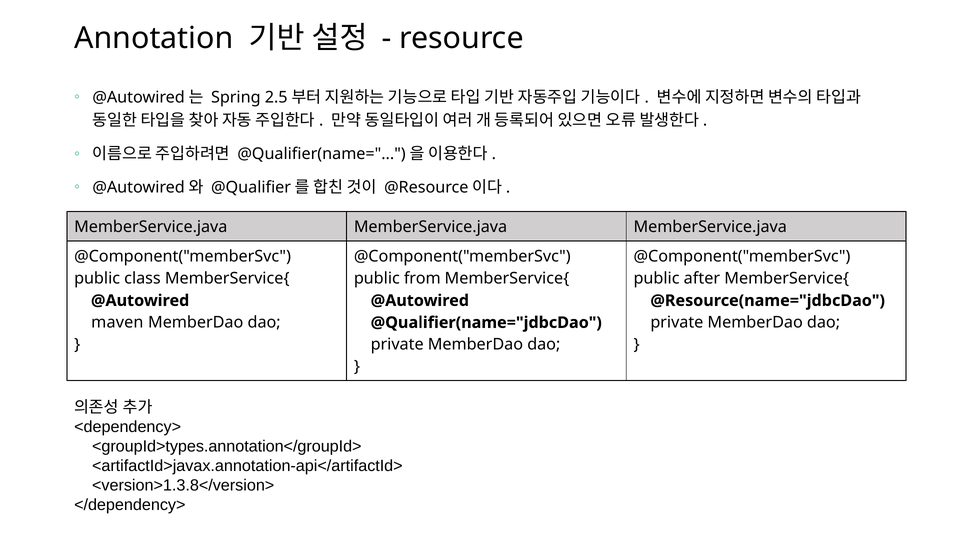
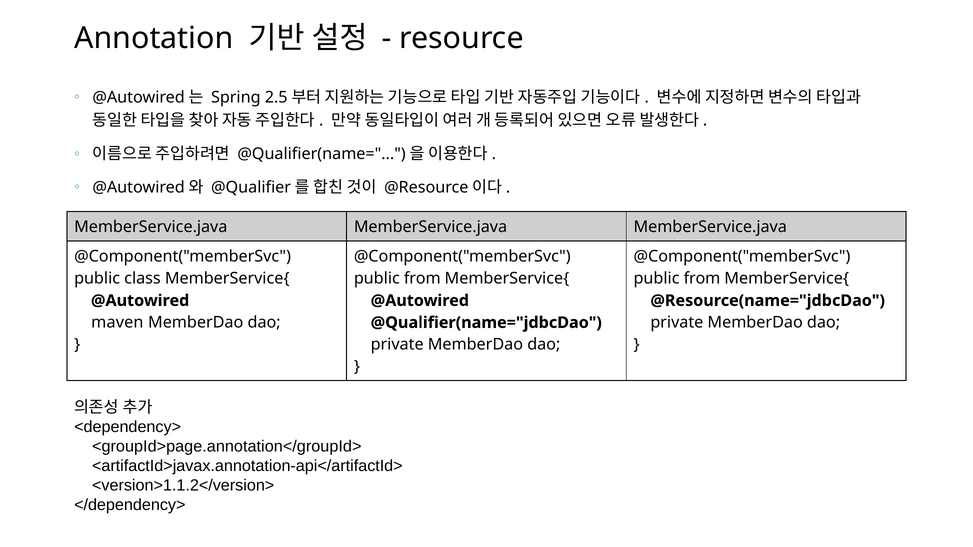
after at (702, 279): after -> from
<groupId>types.annotation</groupId>: <groupId>types.annotation</groupId> -> <groupId>page.annotation</groupId>
<version>1.3.8</version>: <version>1.3.8</version> -> <version>1.1.2</version>
